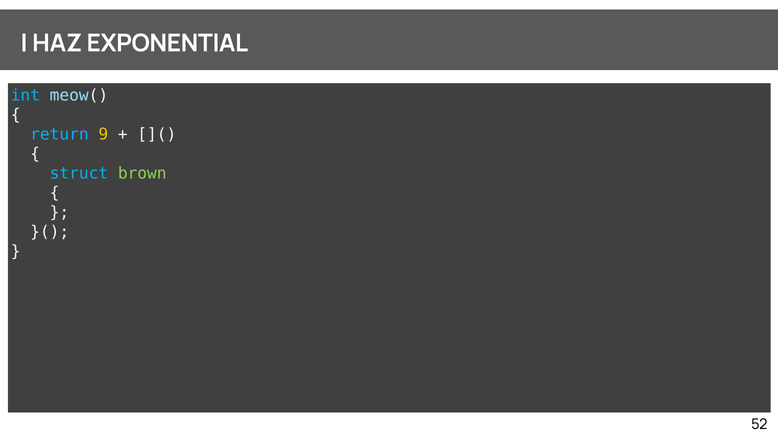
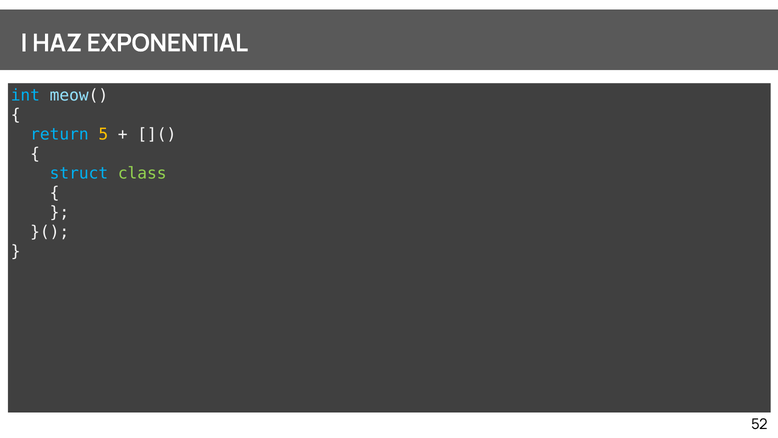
9: 9 -> 5
brown: brown -> class
